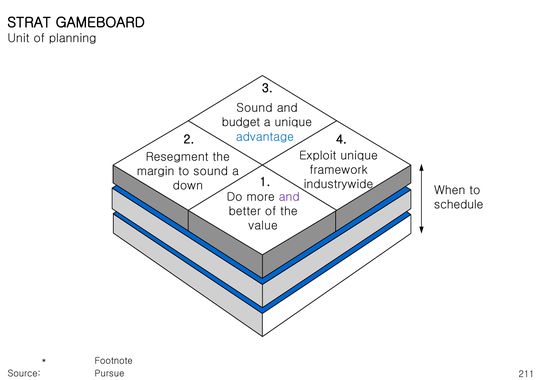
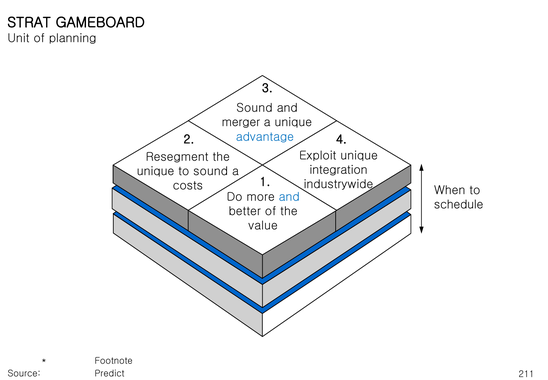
budget: budget -> merger
framework: framework -> integration
margin at (156, 171): margin -> unique
down: down -> costs
and at (289, 197) colour: purple -> blue
Pursue: Pursue -> Predict
